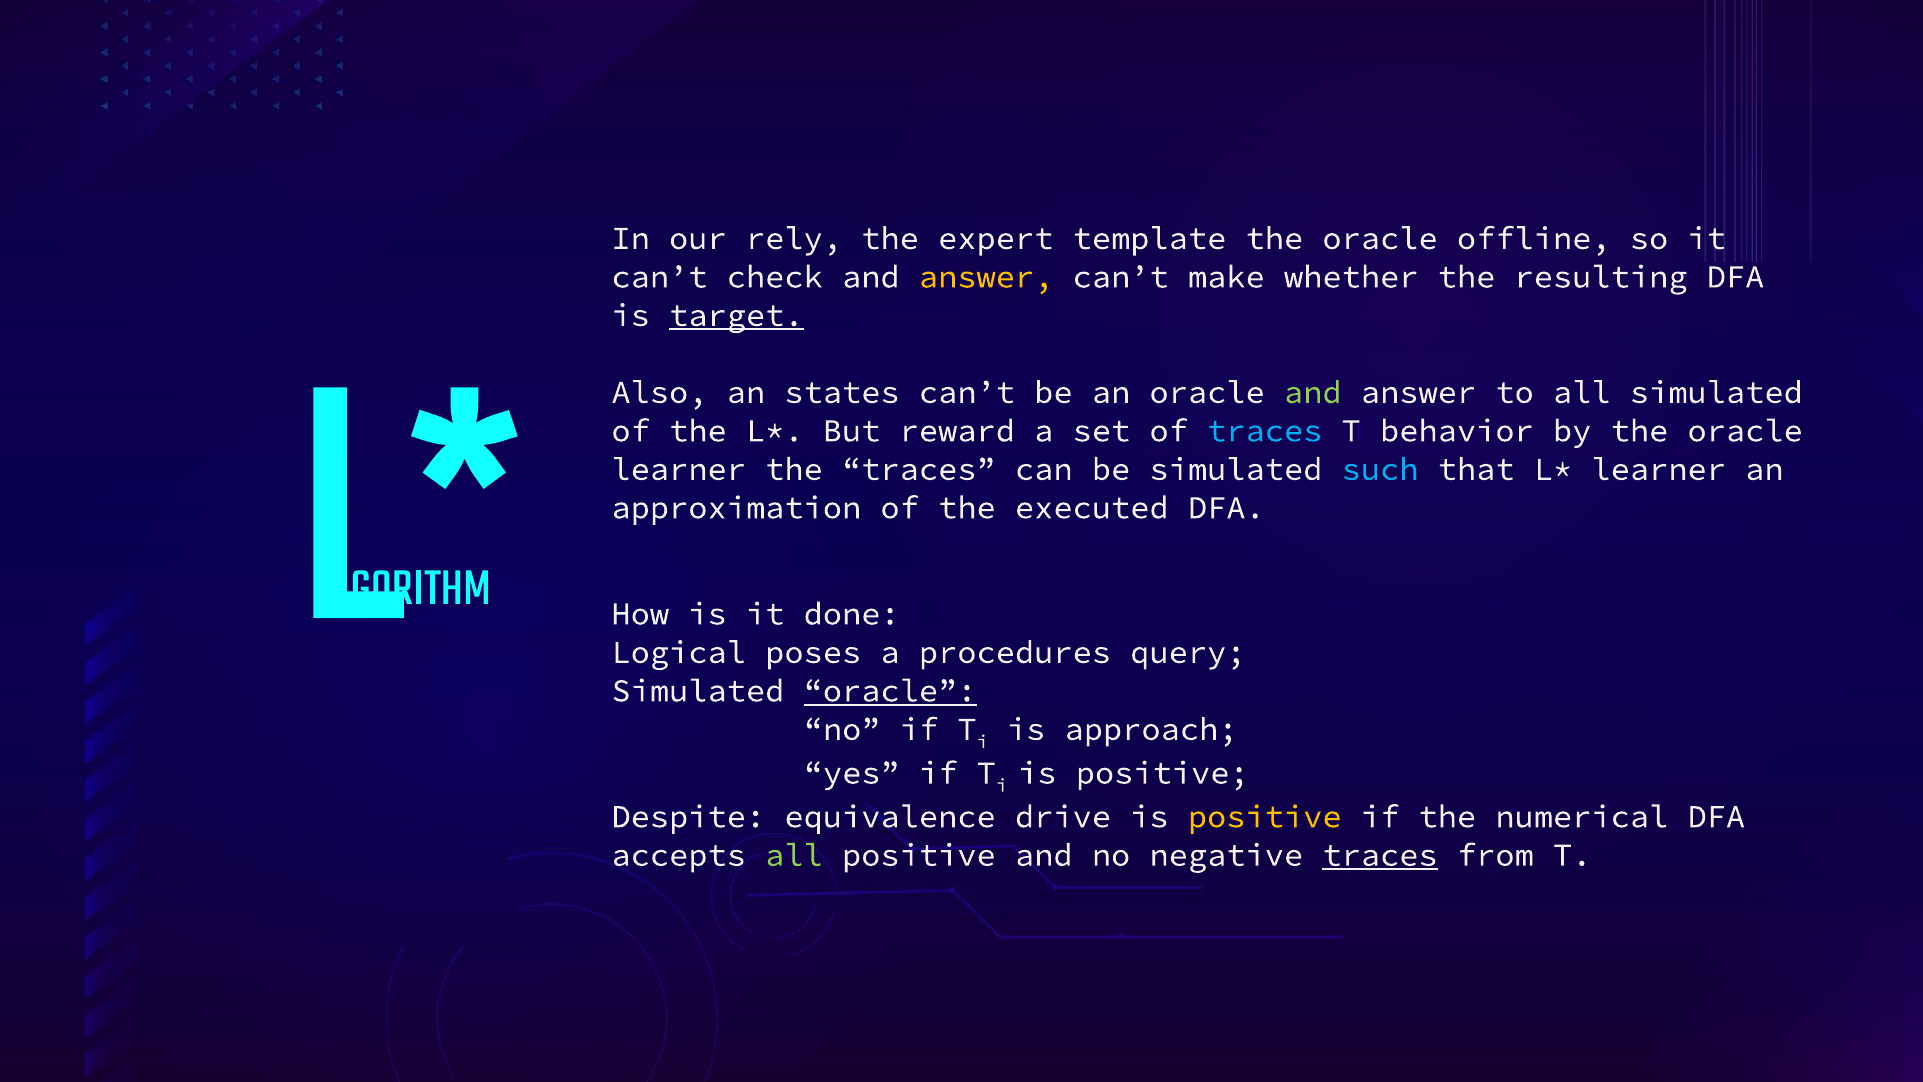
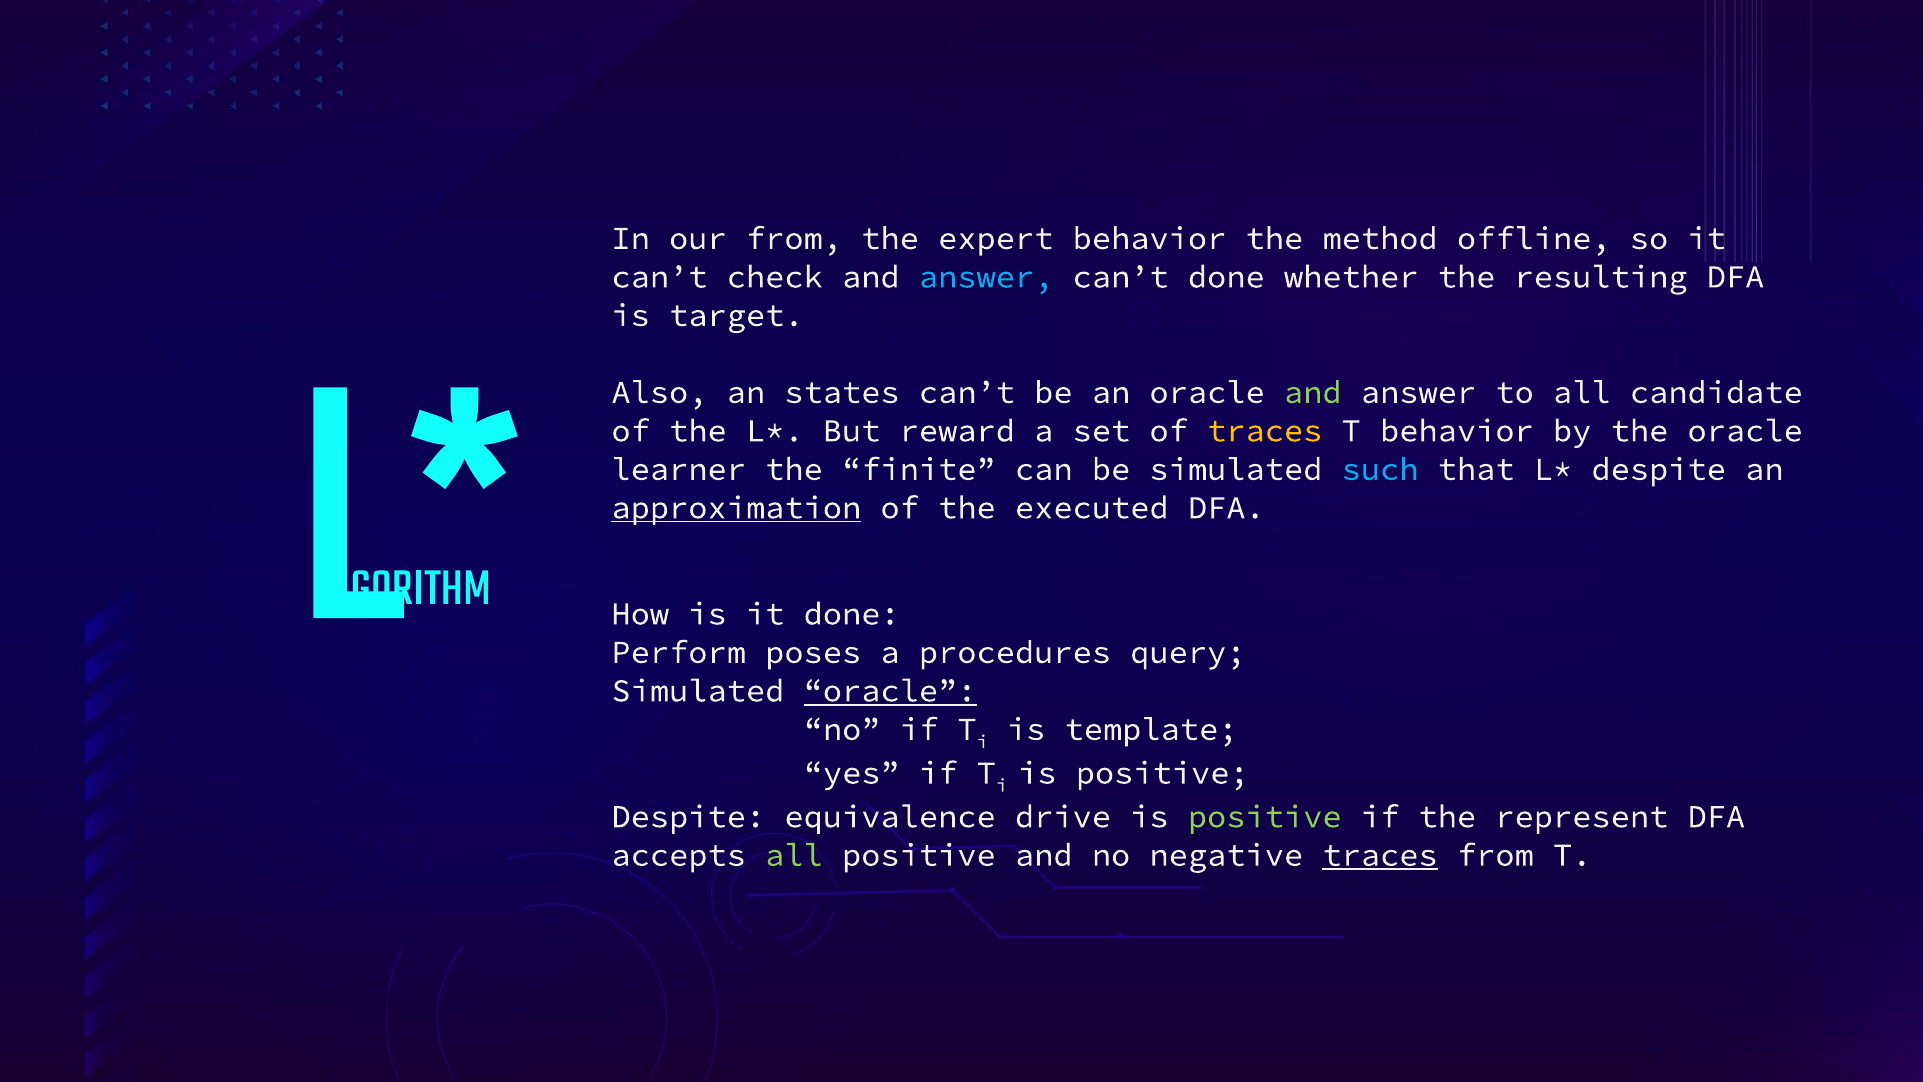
our rely: rely -> from
expert template: template -> behavior
oracle at (1380, 238): oracle -> method
answer at (986, 277) colour: yellow -> light blue
can’t make: make -> done
target underline: present -> none
all simulated: simulated -> candidate
traces at (1265, 431) colour: light blue -> yellow
the traces: traces -> finite
learner at (1659, 469): learner -> despite
approximation underline: none -> present
Logical: Logical -> Perform
approach: approach -> template
positive at (1265, 816) colour: yellow -> light green
numerical: numerical -> represent
